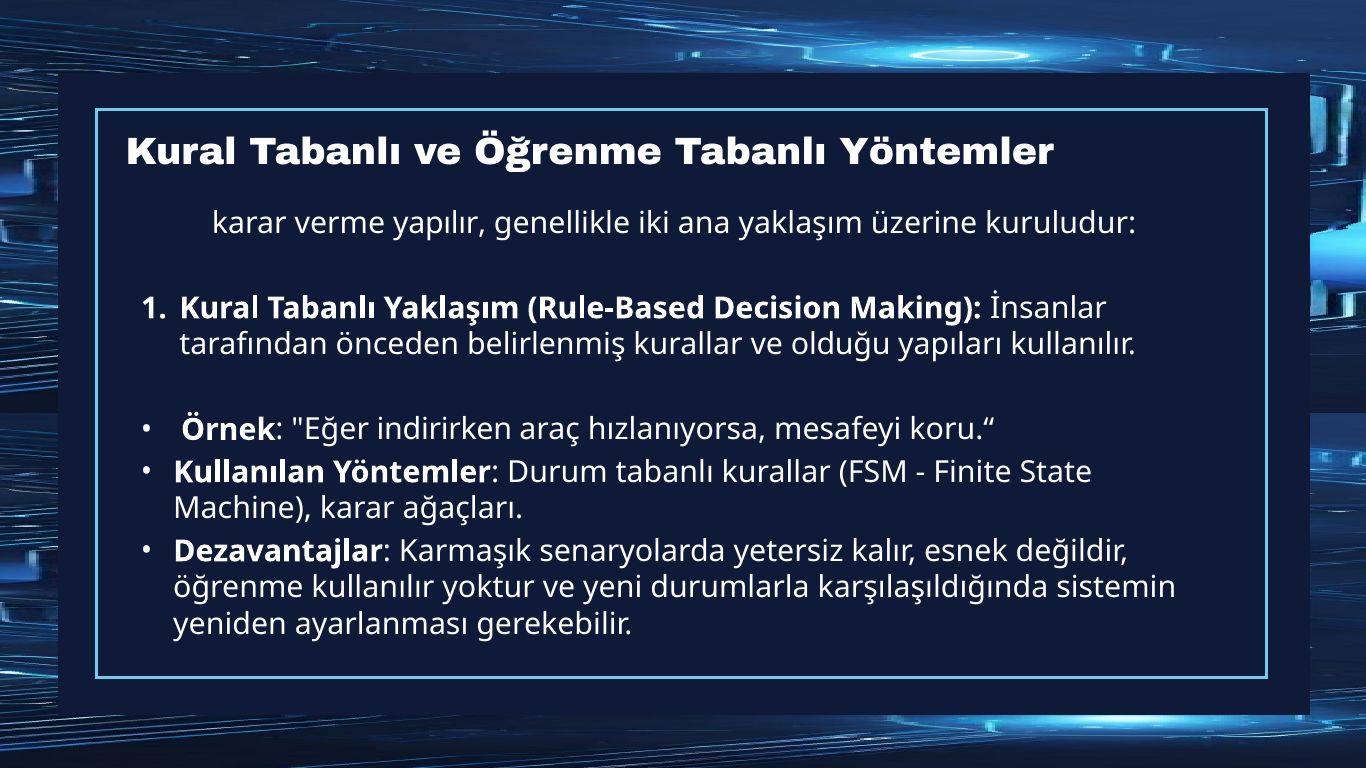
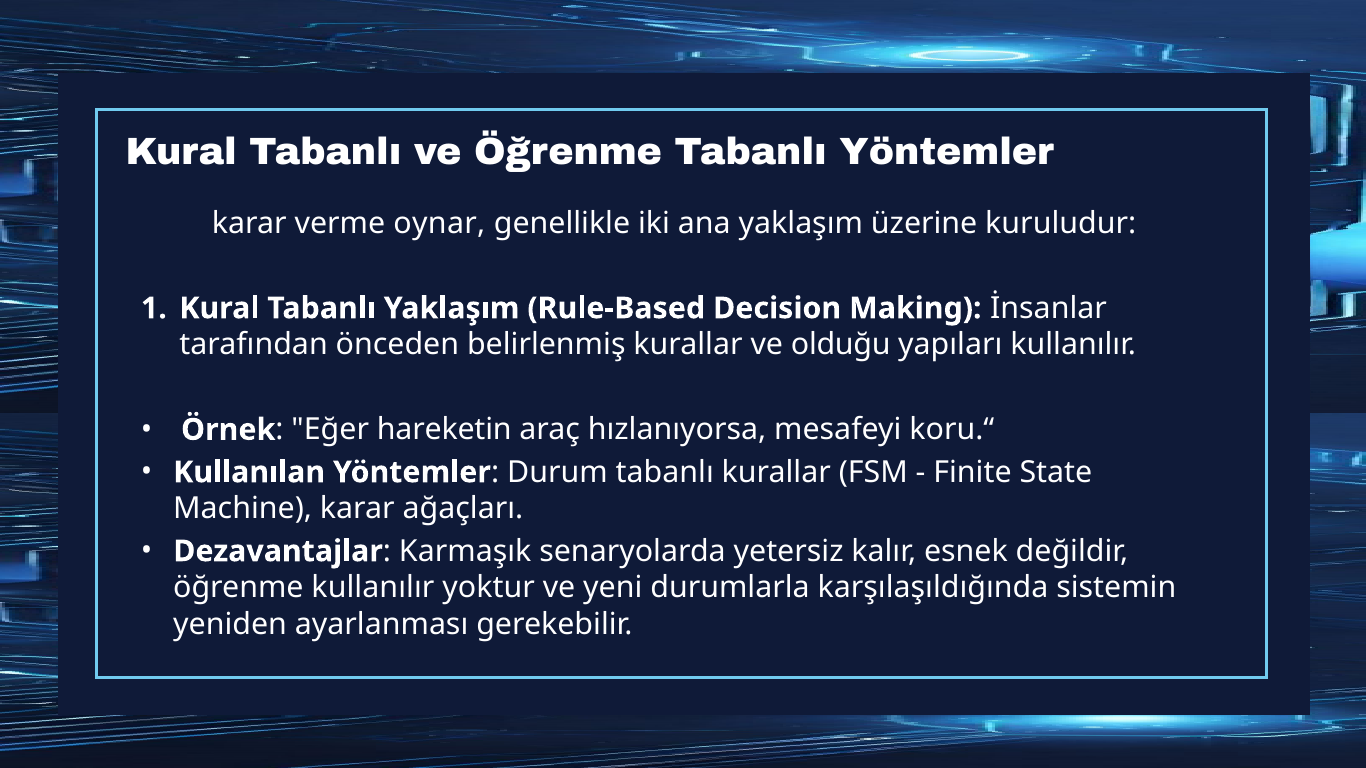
yapılır: yapılır -> oynar
indirirken: indirirken -> hareketin
